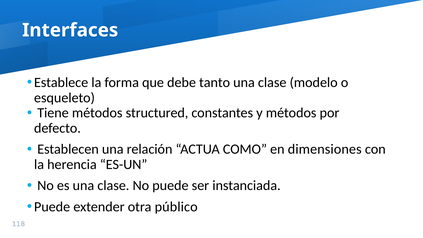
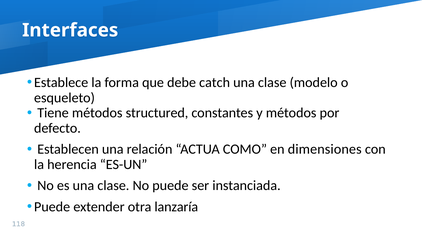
tanto: tanto -> catch
público: público -> lanzaría
